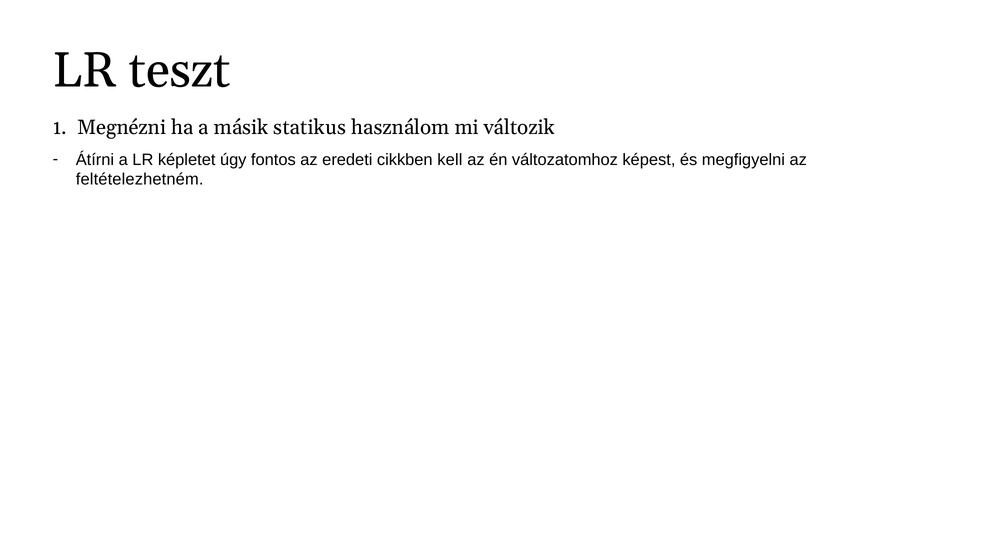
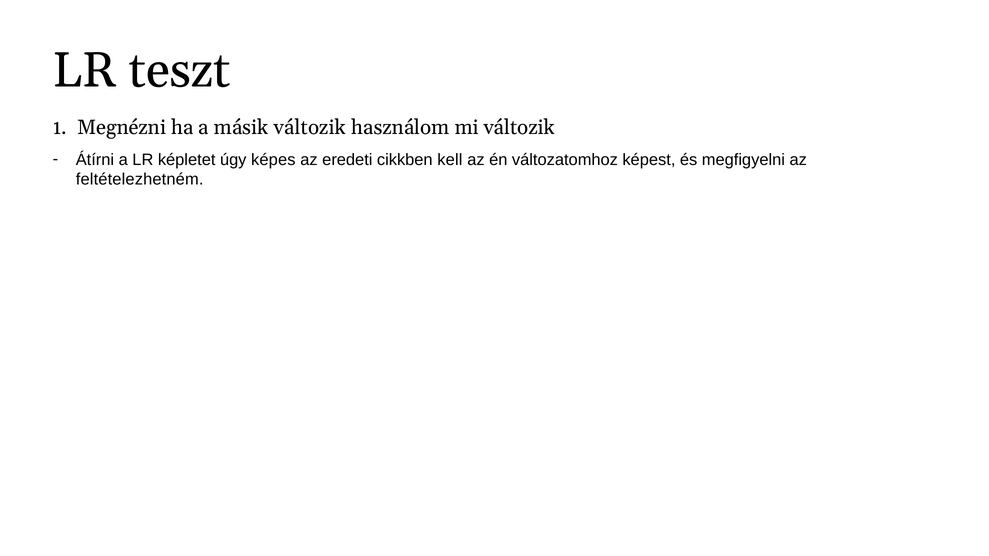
másik statikus: statikus -> változik
fontos: fontos -> képes
